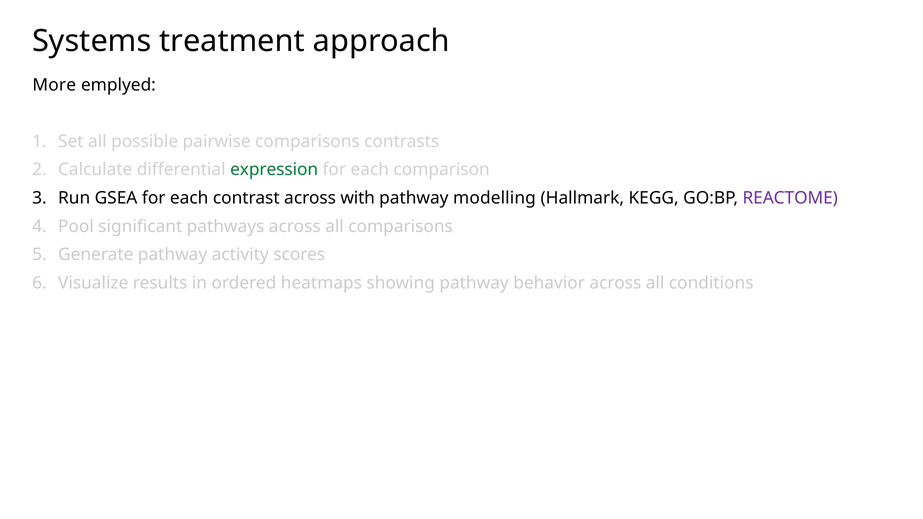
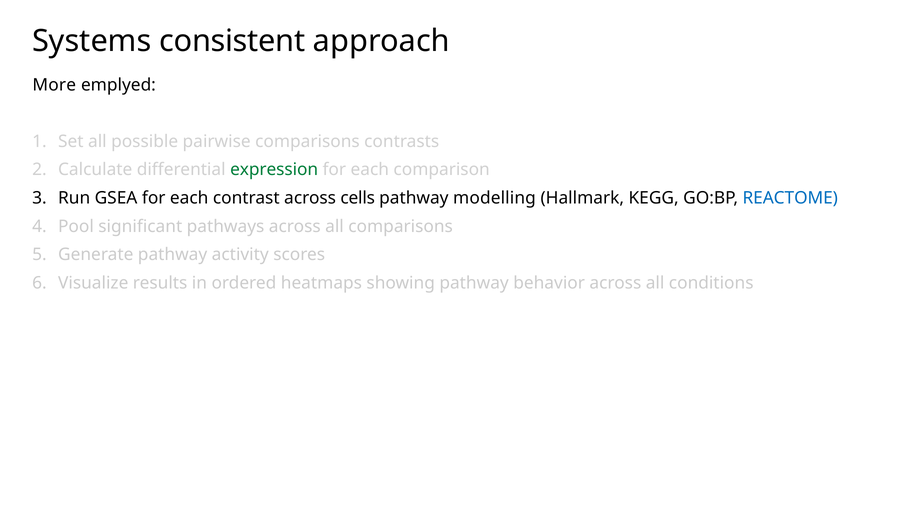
treatment: treatment -> consistent
with: with -> cells
REACTOME colour: purple -> blue
